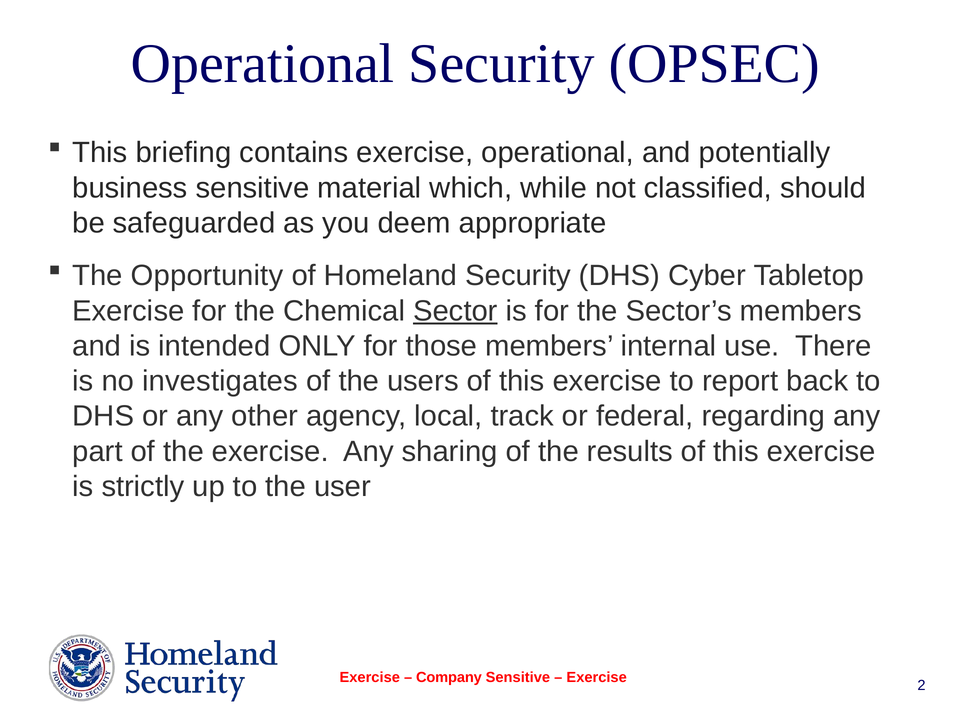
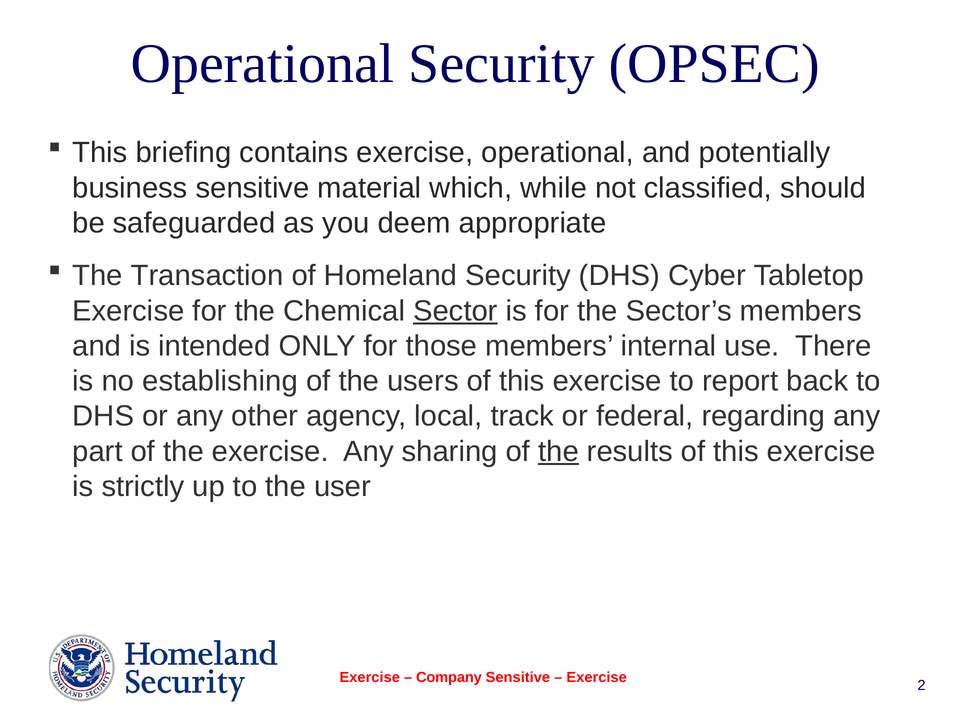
Opportunity: Opportunity -> Transaction
investigates: investigates -> establishing
the at (558, 452) underline: none -> present
